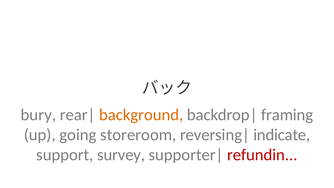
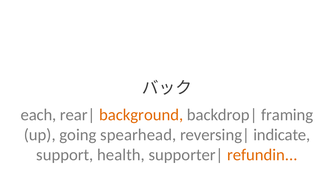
bury: bury -> each
storeroom: storeroom -> spearhead
survey: survey -> health
refundin colour: red -> orange
